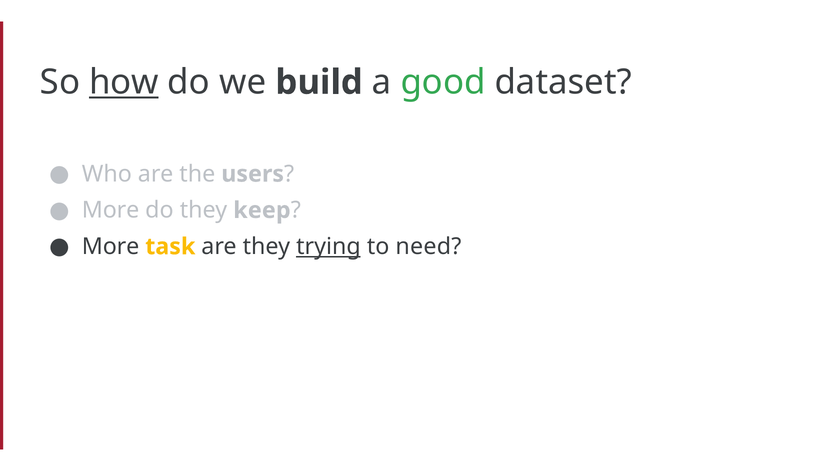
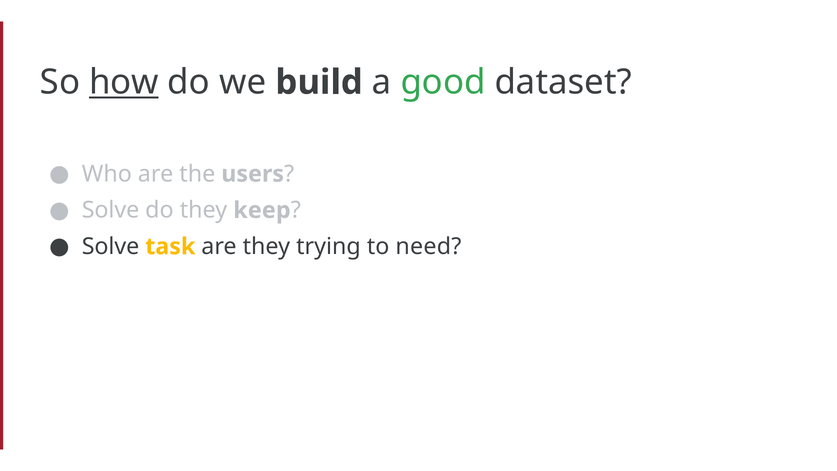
More at (111, 210): More -> Solve
More at (111, 246): More -> Solve
trying underline: present -> none
